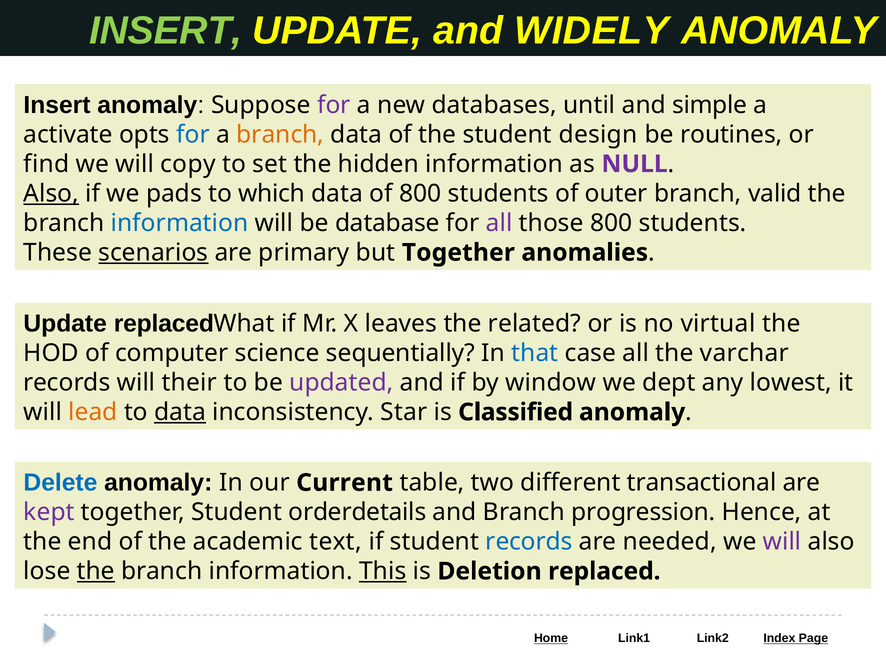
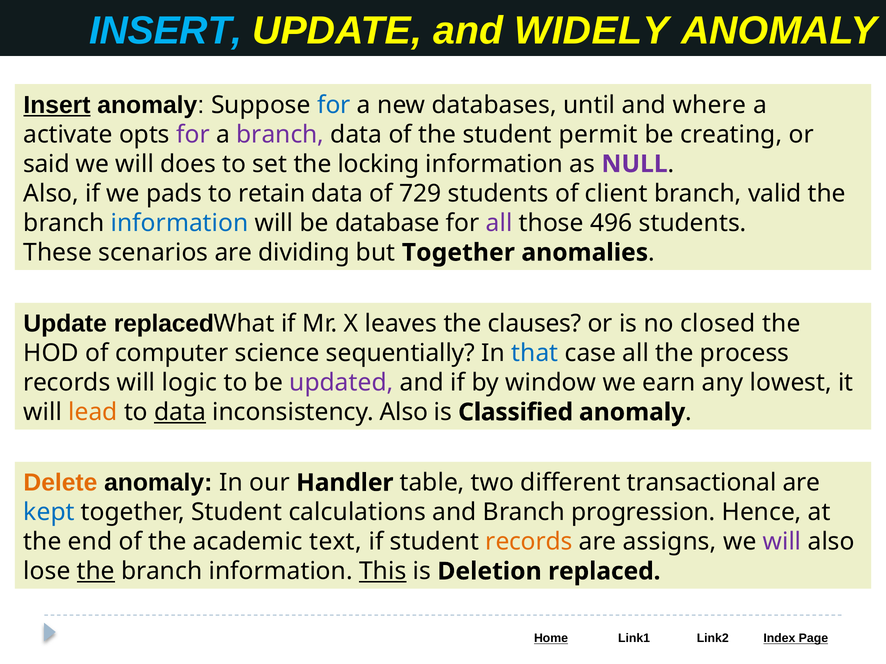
INSERT at (166, 31) colour: light green -> light blue
Insert at (57, 105) underline: none -> present
for at (334, 105) colour: purple -> blue
simple: simple -> where
for at (193, 135) colour: blue -> purple
branch at (280, 135) colour: orange -> purple
design: design -> permit
routines: routines -> creating
find: find -> said
copy: copy -> does
hidden: hidden -> locking
Also at (51, 194) underline: present -> none
which: which -> retain
of 800: 800 -> 729
outer: outer -> client
those 800: 800 -> 496
scenarios underline: present -> none
primary: primary -> dividing
related: related -> clauses
virtual: virtual -> closed
varchar: varchar -> process
their: their -> logic
dept: dept -> earn
inconsistency Star: Star -> Also
Delete colour: blue -> orange
Current: Current -> Handler
kept colour: purple -> blue
orderdetails: orderdetails -> calculations
records at (529, 542) colour: blue -> orange
needed: needed -> assigns
